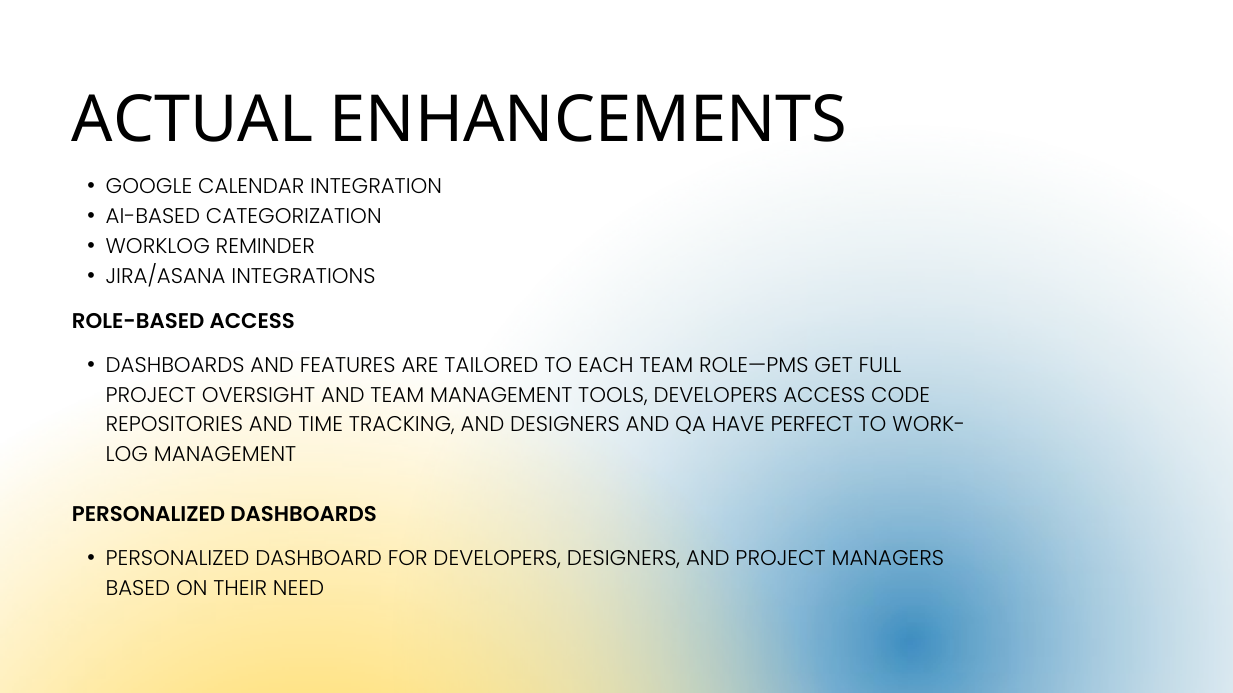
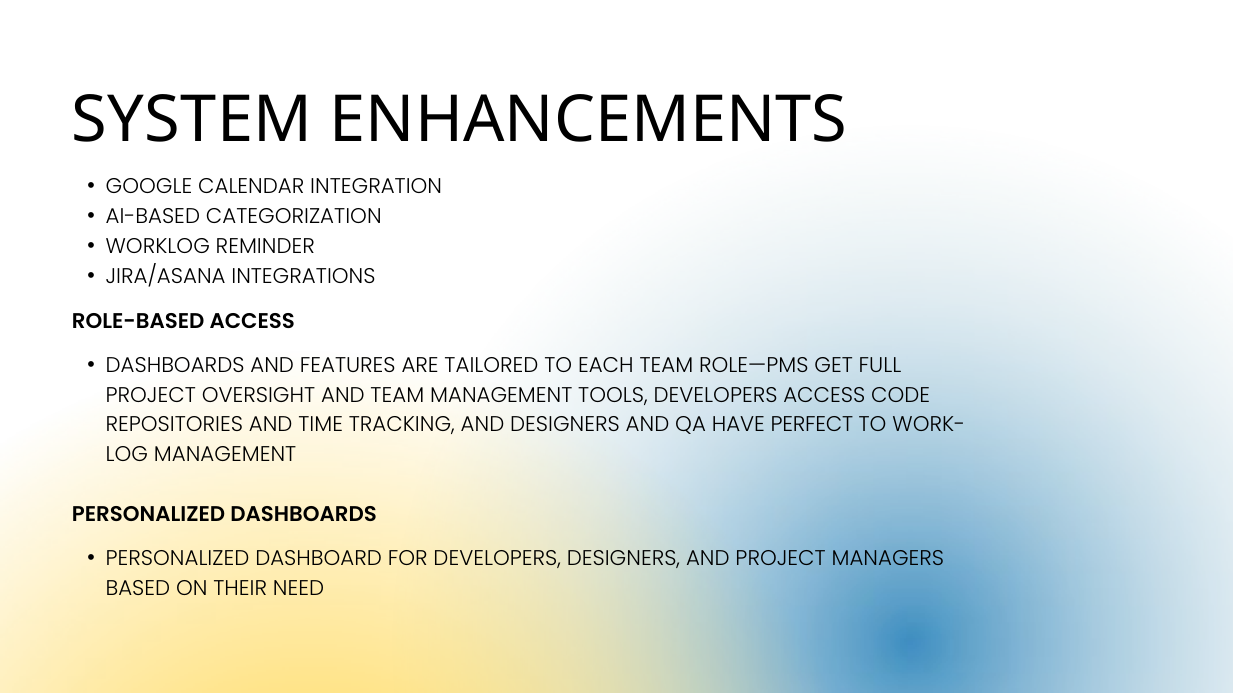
ACTUAL: ACTUAL -> SYSTEM
